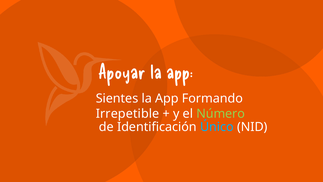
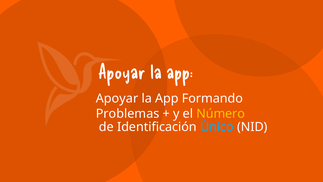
Sientes at (117, 98): Sientes -> Apoyar
Irrepetible: Irrepetible -> Problemas
Número colour: light green -> yellow
